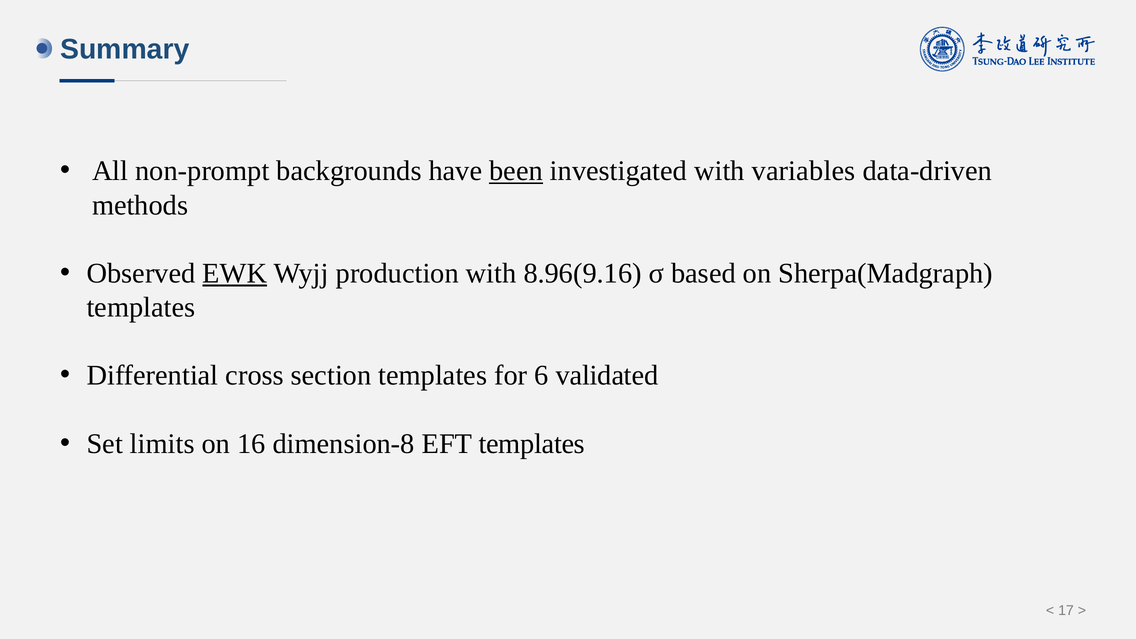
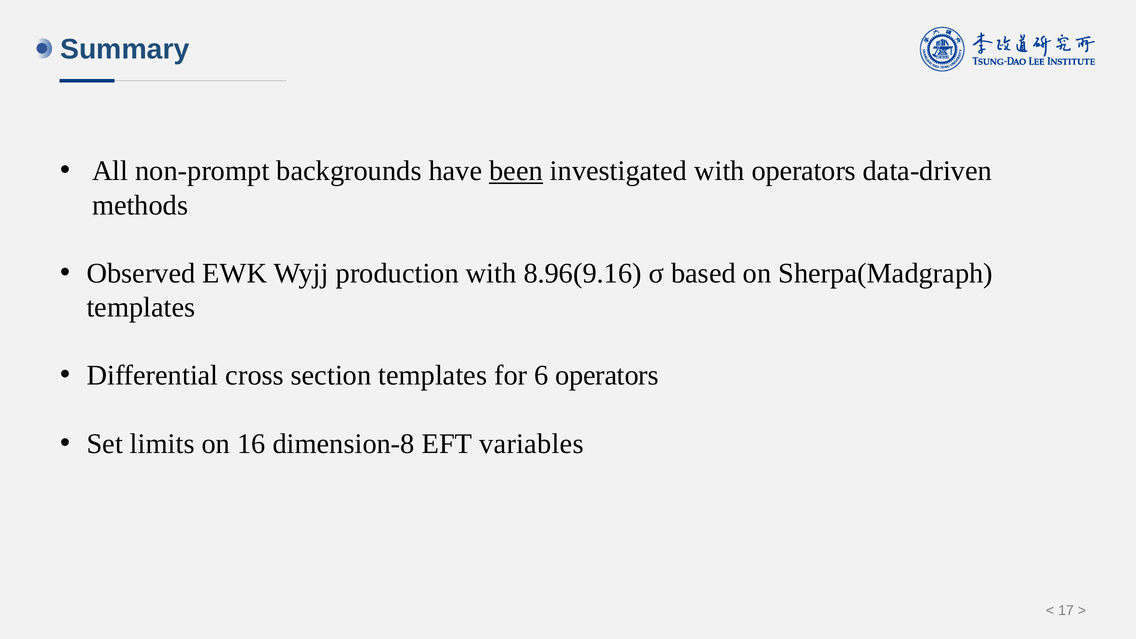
with variables: variables -> operators
EWK underline: present -> none
6 validated: validated -> operators
EFT templates: templates -> variables
